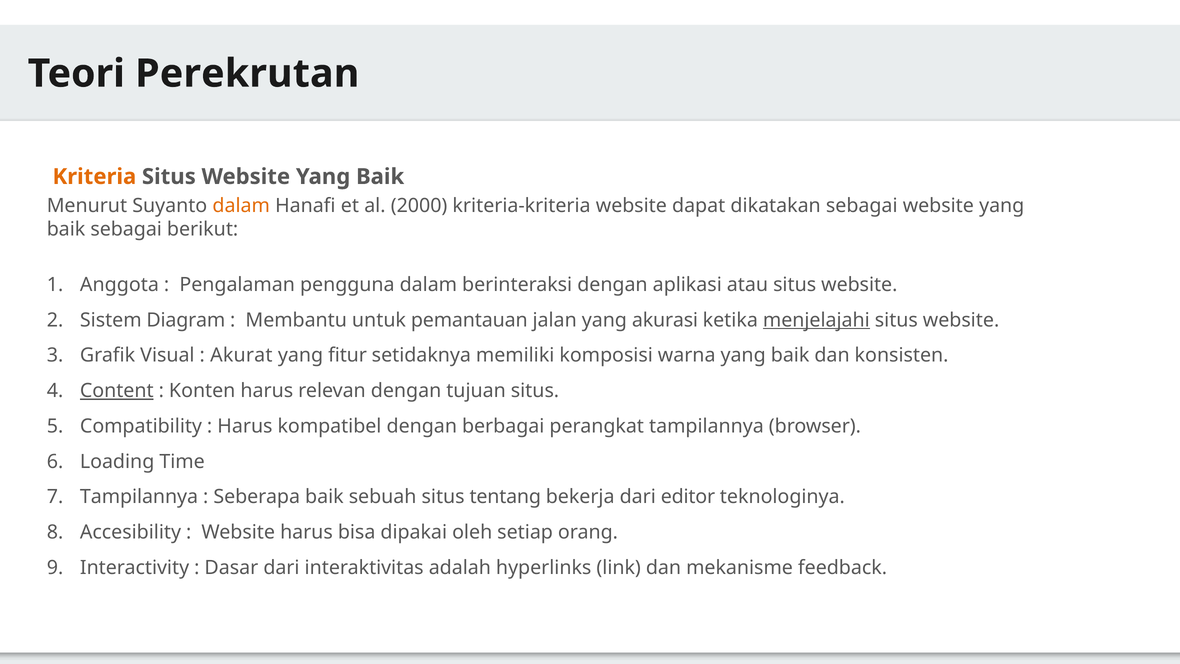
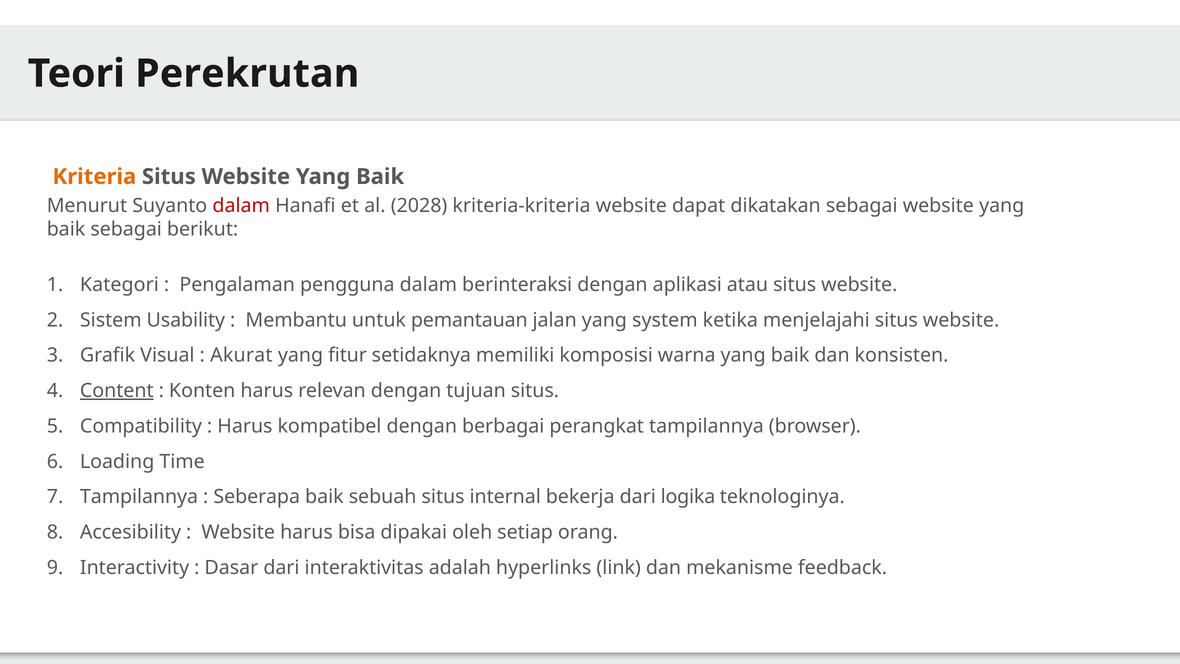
dalam at (241, 206) colour: orange -> red
2000: 2000 -> 2028
Anggota: Anggota -> Kategori
Diagram: Diagram -> Usability
akurasi: akurasi -> system
menjelajahi underline: present -> none
tentang: tentang -> internal
editor: editor -> logika
